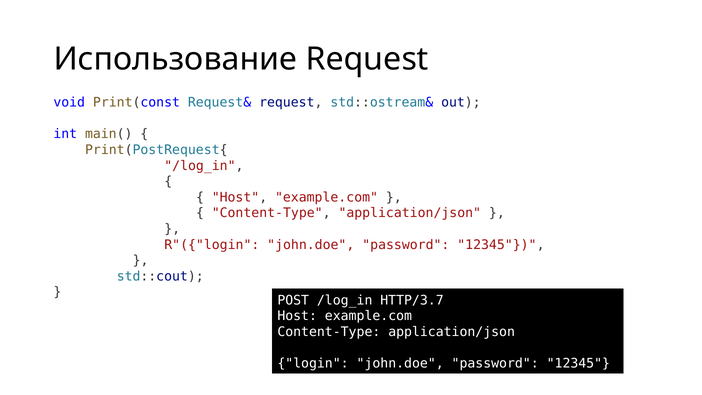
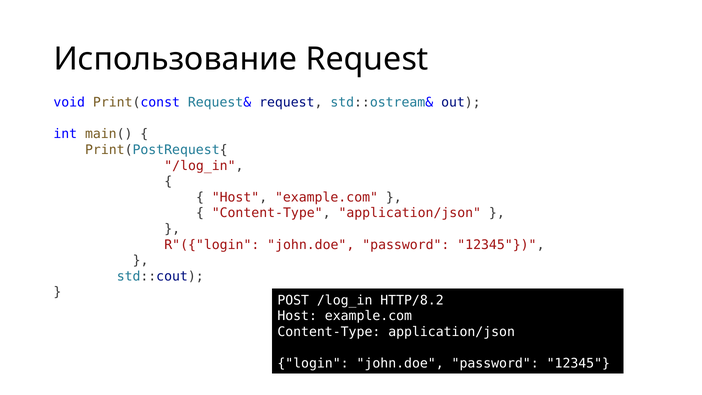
HTTP/3.7: HTTP/3.7 -> HTTP/8.2
